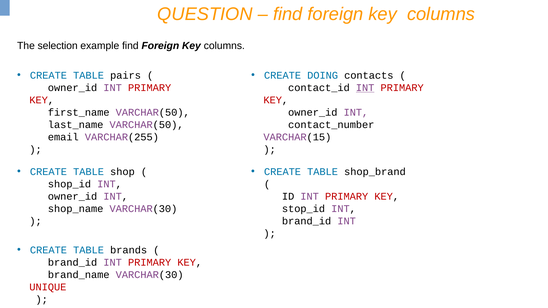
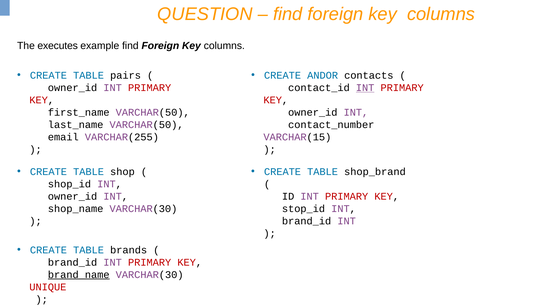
selection: selection -> executes
DOING: DOING -> ANDOR
brand_name underline: none -> present
